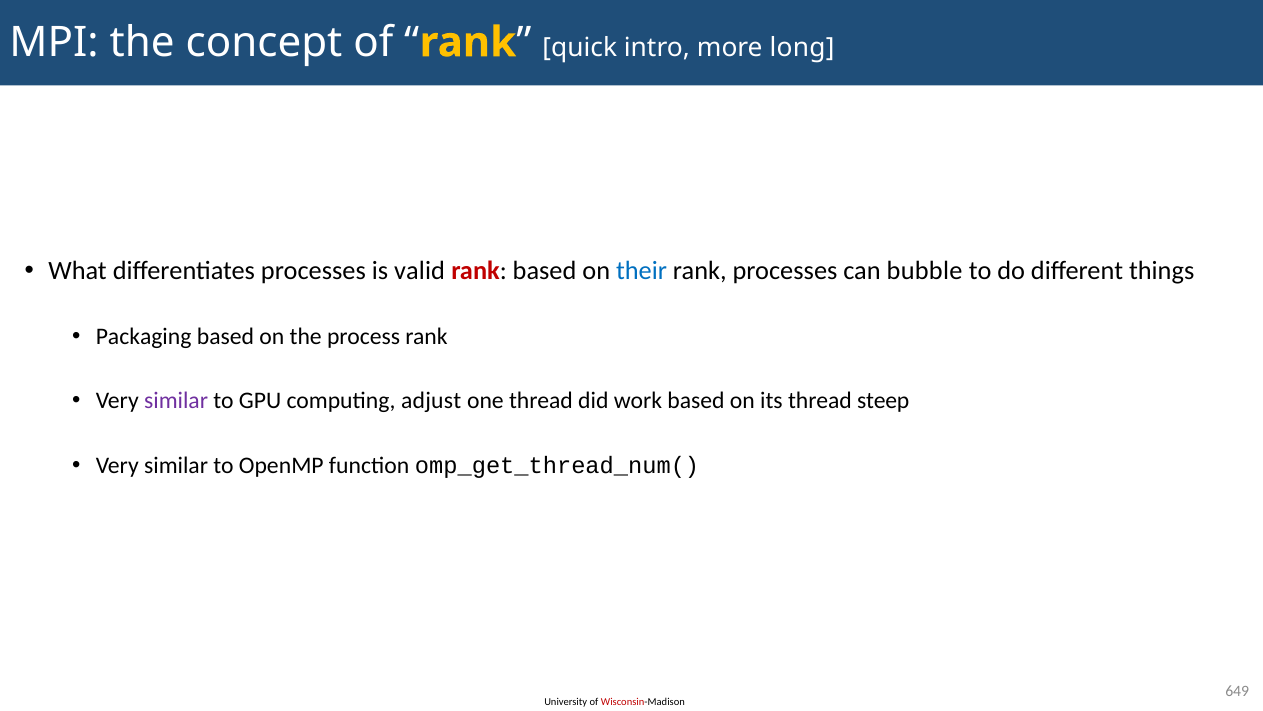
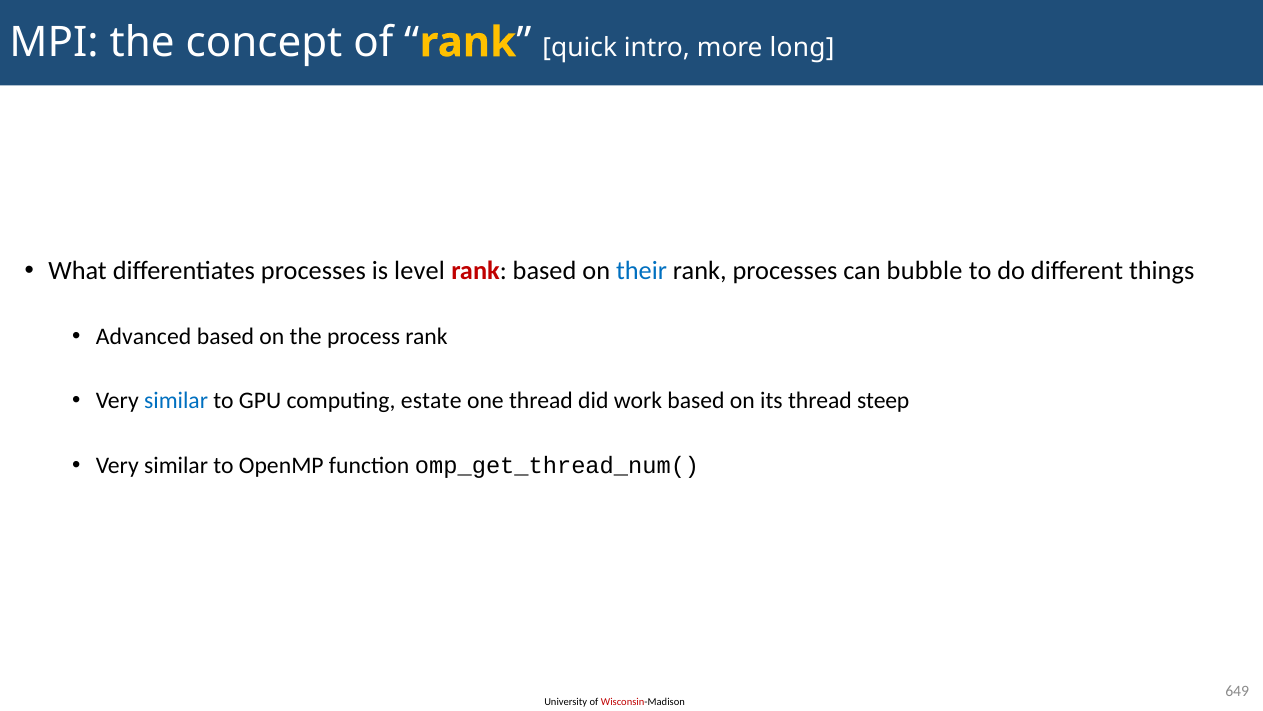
valid: valid -> level
Packaging: Packaging -> Advanced
similar at (176, 401) colour: purple -> blue
adjust: adjust -> estate
